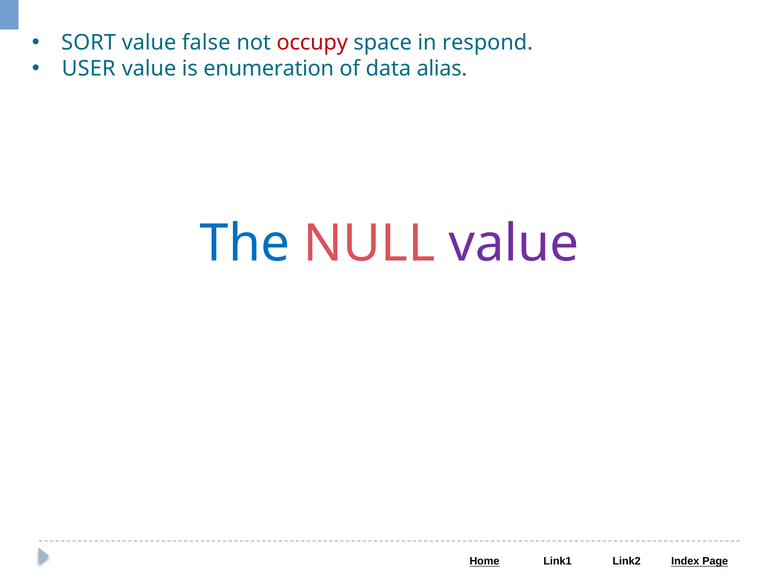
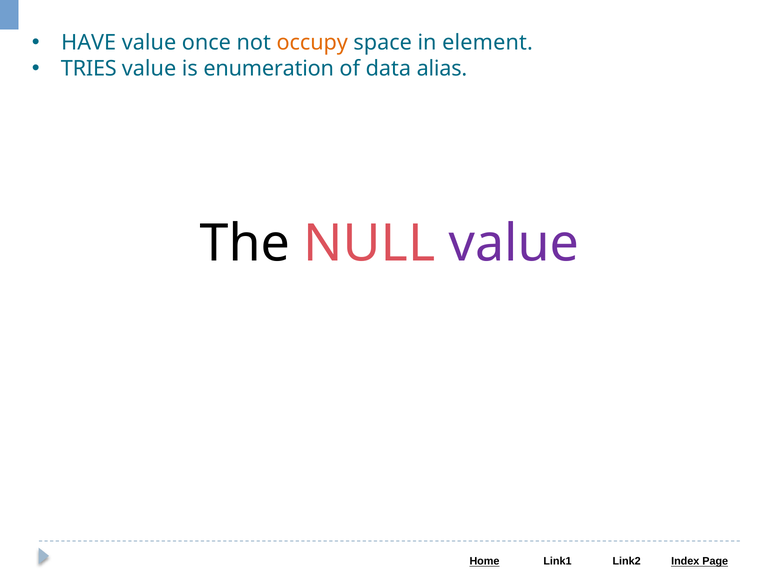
SORT: SORT -> HAVE
false: false -> once
occupy colour: red -> orange
respond: respond -> element
USER: USER -> TRIES
The colour: blue -> black
